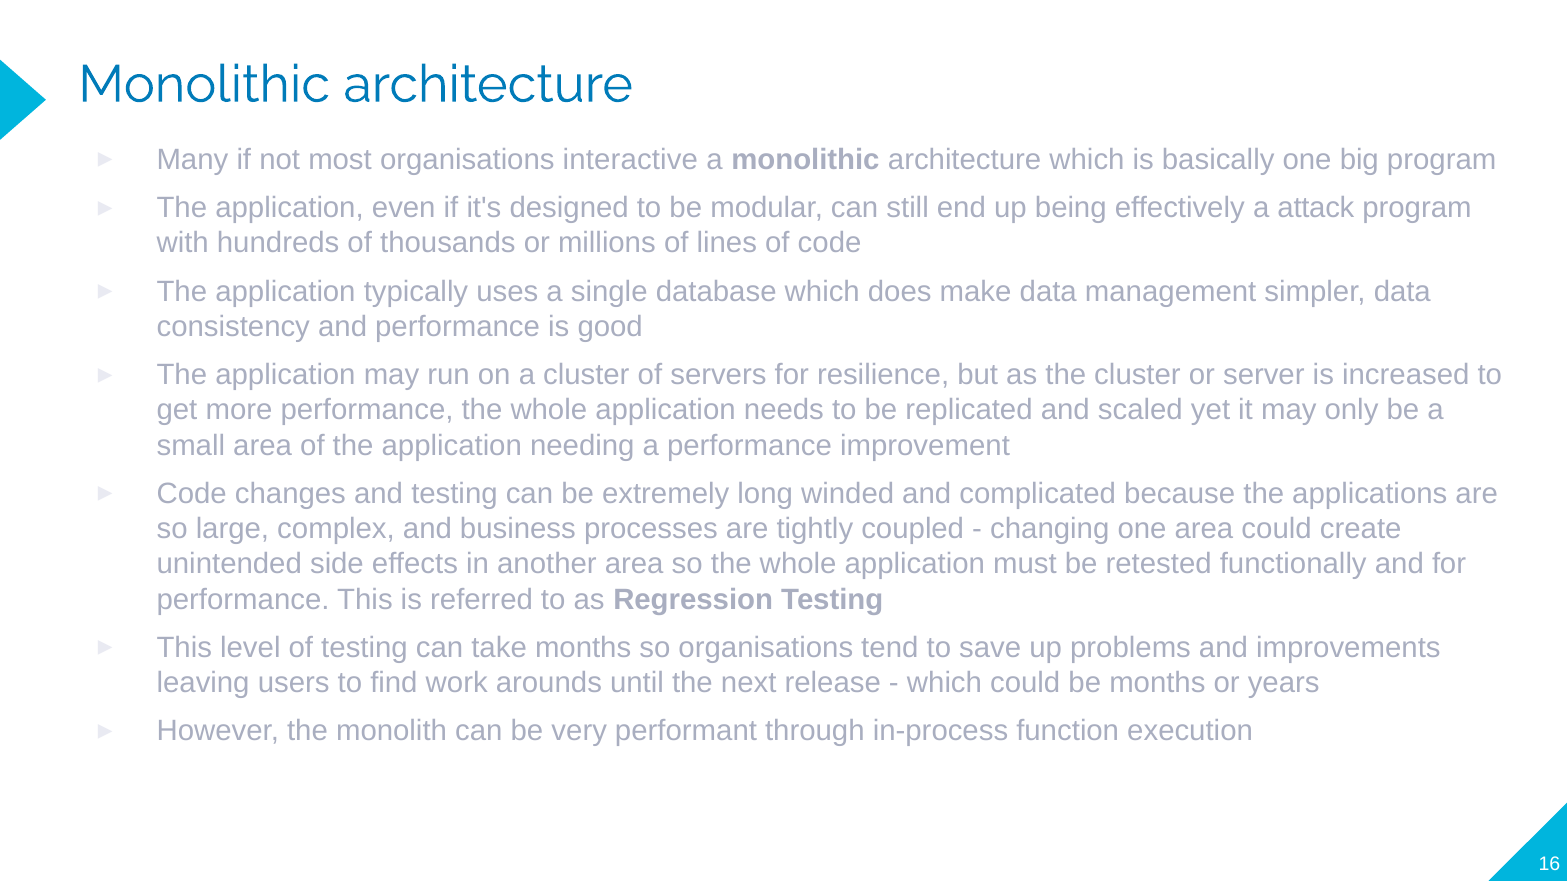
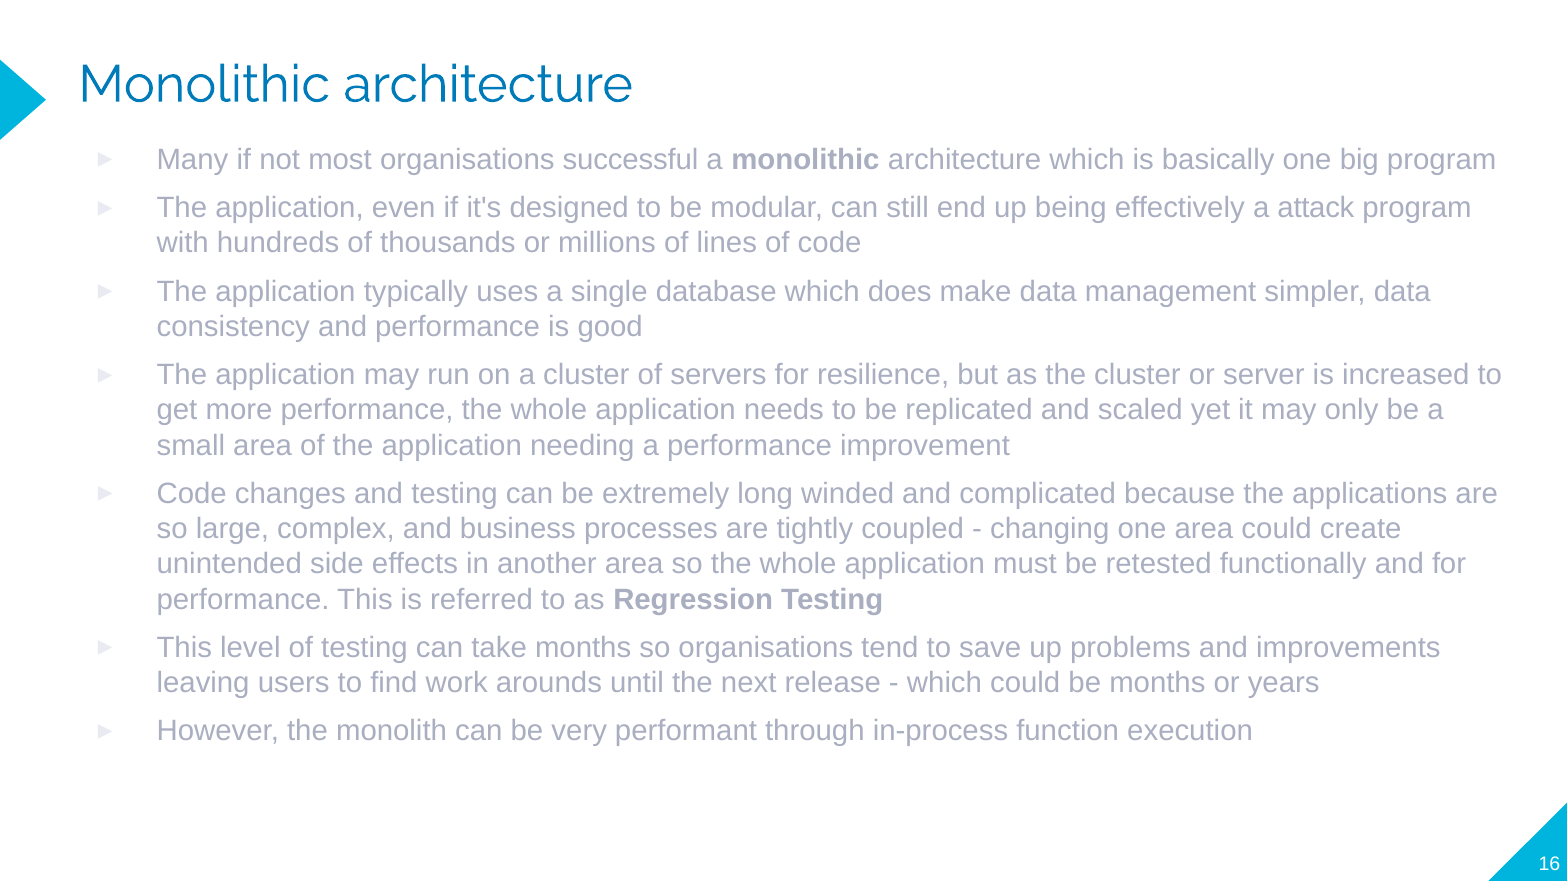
interactive: interactive -> successful
